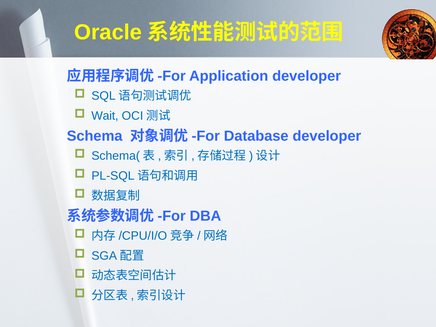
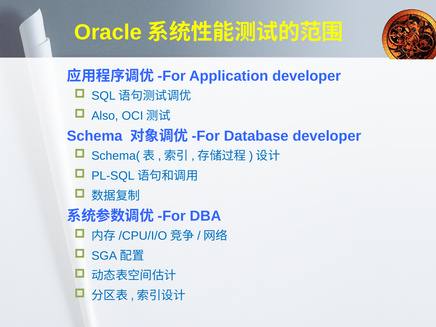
Wait: Wait -> Also
